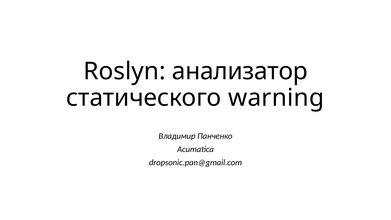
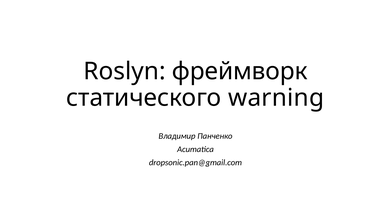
анализатор: анализатор -> фреймворк
